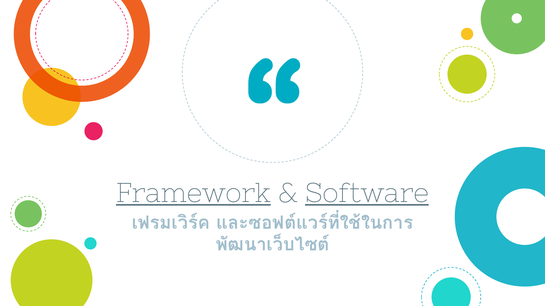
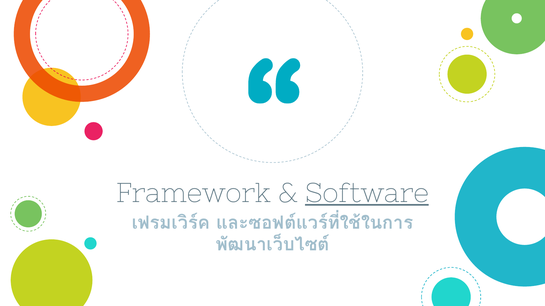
Framework underline: present -> none
